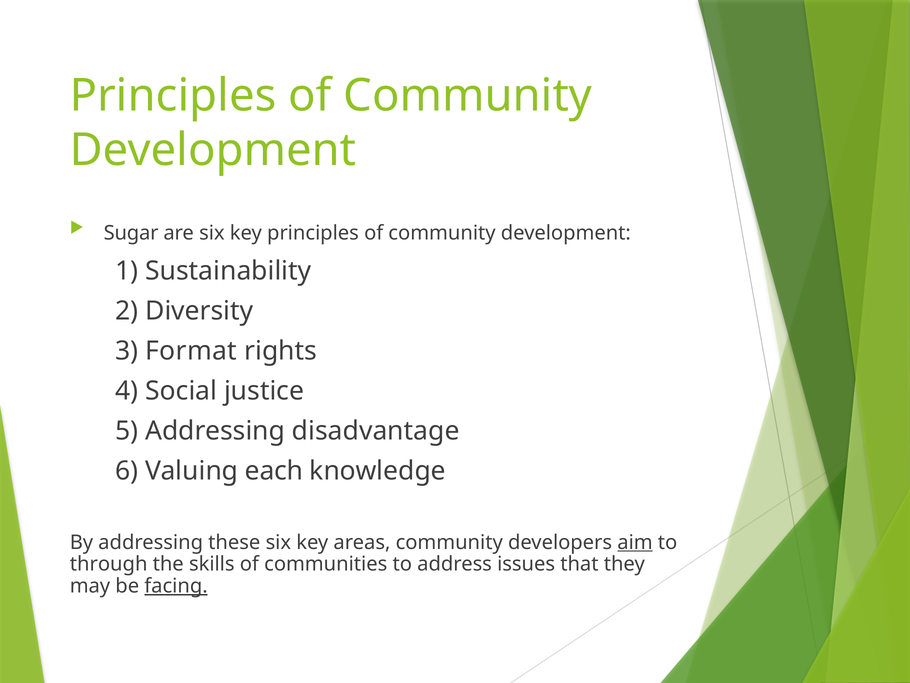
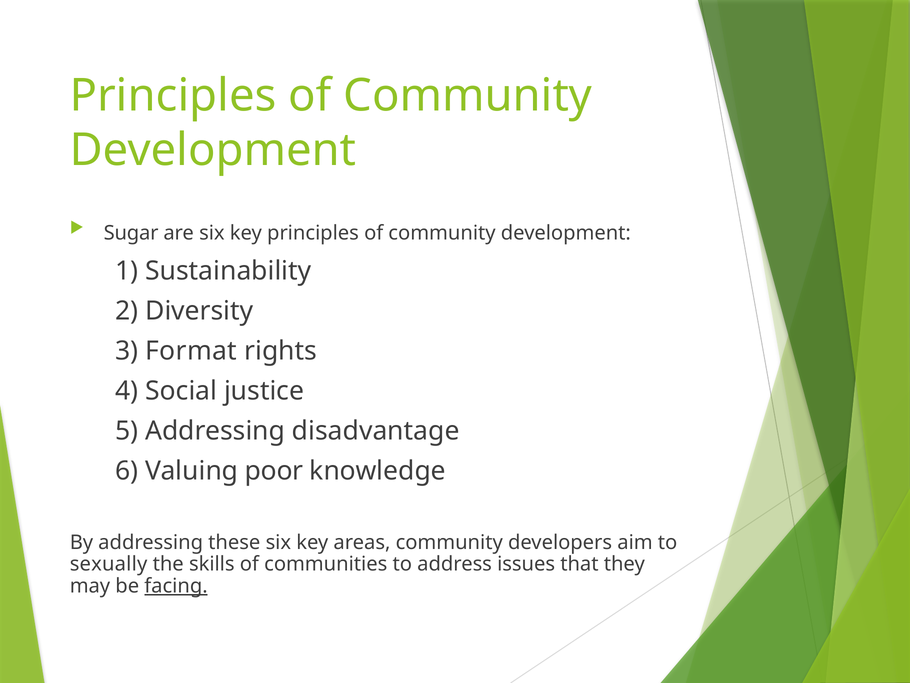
each: each -> poor
aim underline: present -> none
through: through -> sexually
